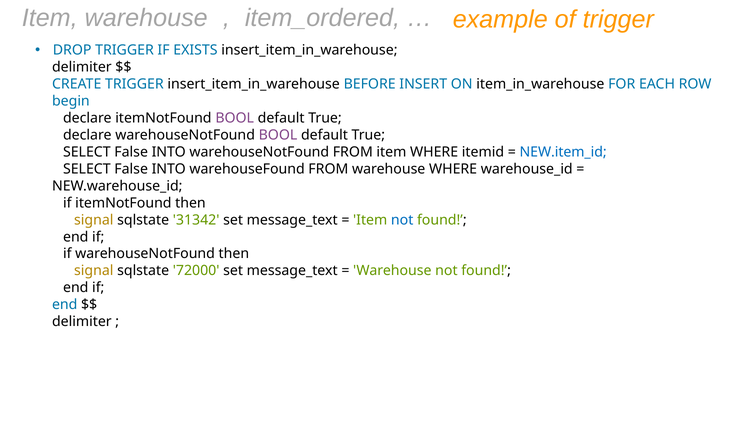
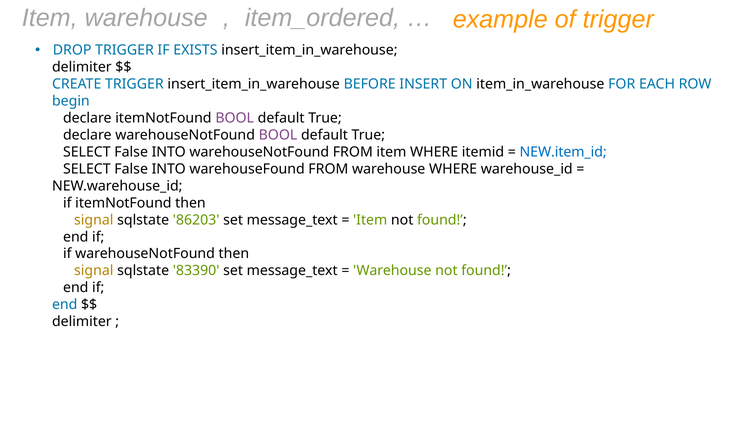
31342: 31342 -> 86203
not at (402, 220) colour: blue -> black
72000: 72000 -> 83390
